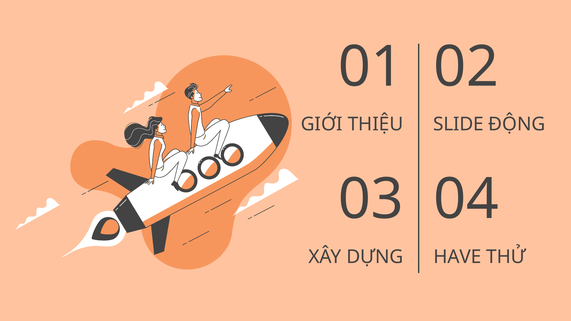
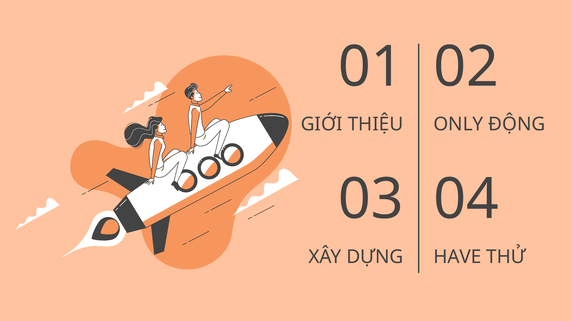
SLIDE: SLIDE -> ONLY
